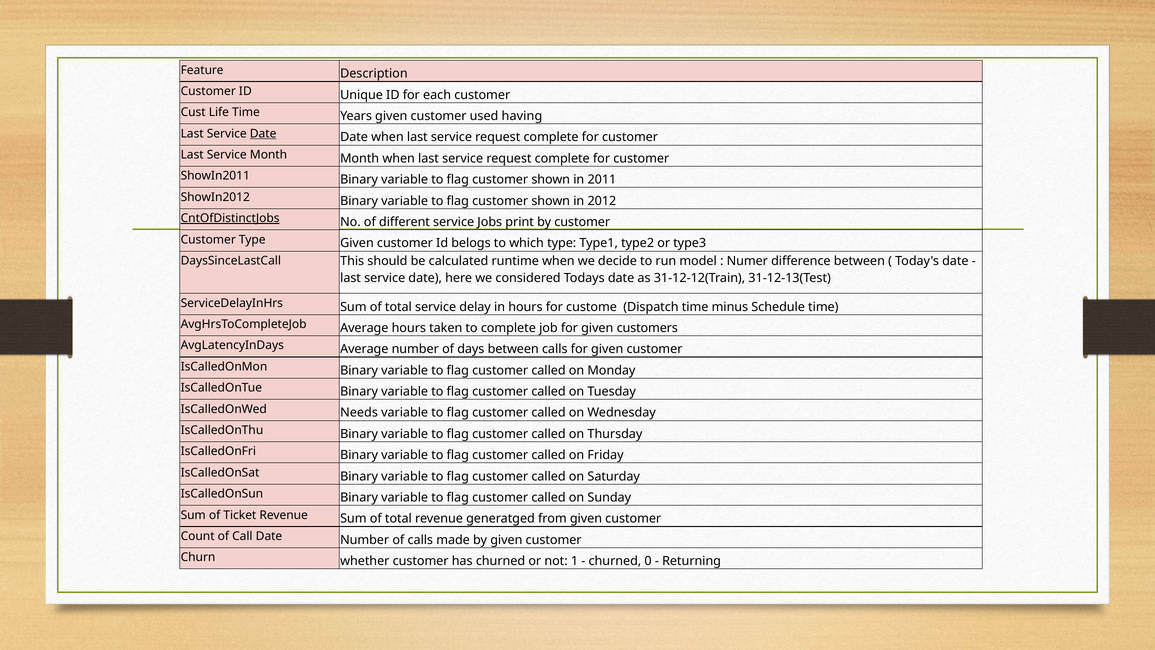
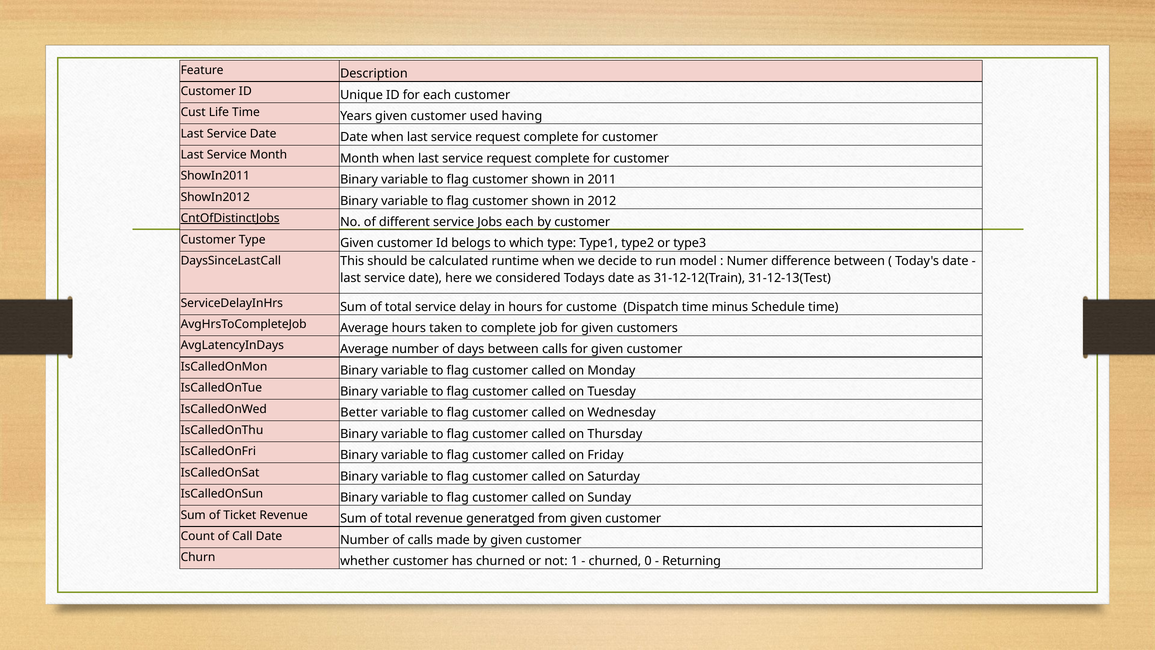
Date at (263, 134) underline: present -> none
Jobs print: print -> each
Needs: Needs -> Better
